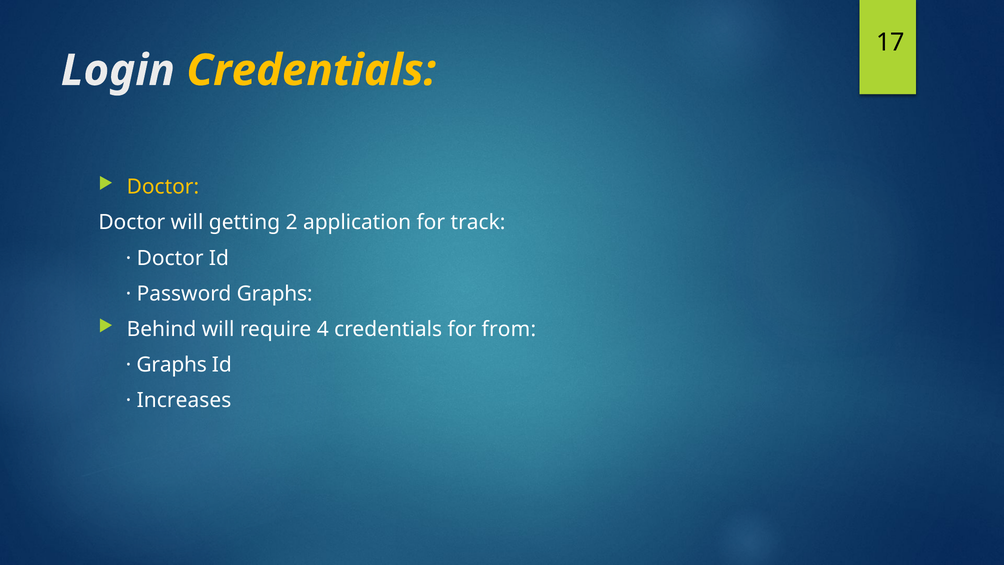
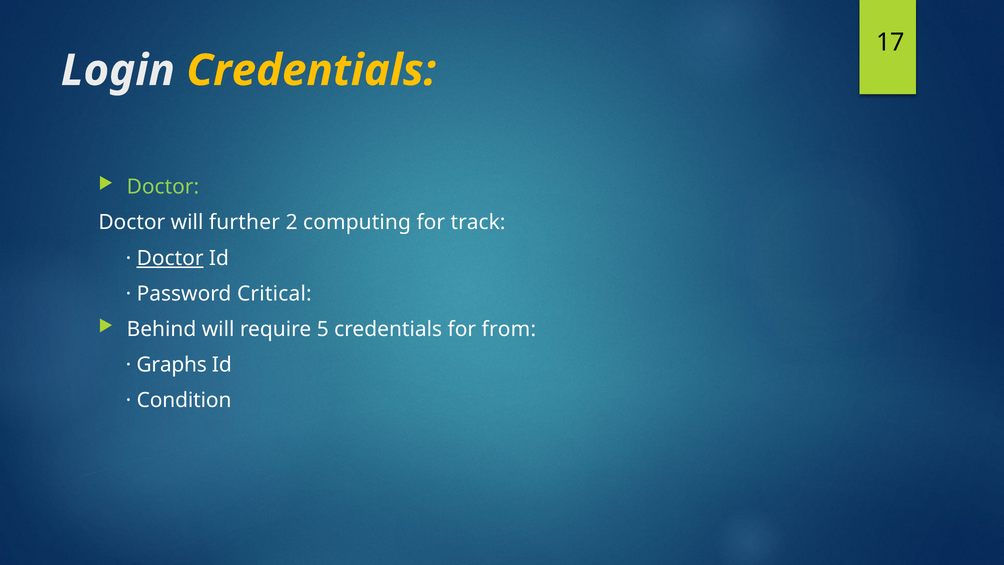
Doctor at (163, 187) colour: yellow -> light green
getting: getting -> further
application: application -> computing
Doctor at (170, 258) underline: none -> present
Password Graphs: Graphs -> Critical
4: 4 -> 5
Increases: Increases -> Condition
